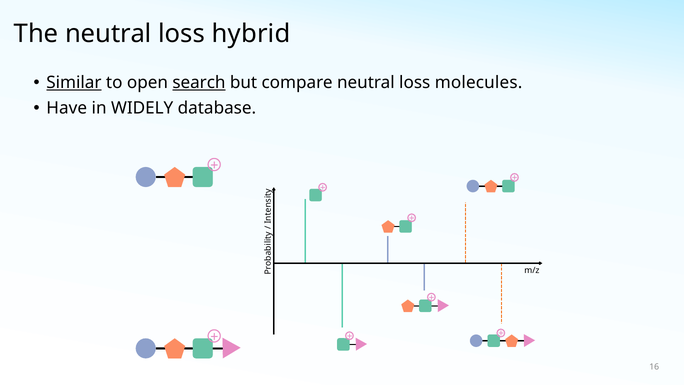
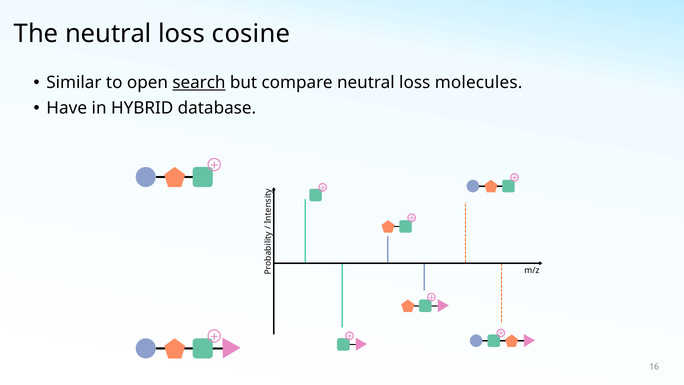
hybrid: hybrid -> cosine
Similar underline: present -> none
WIDELY: WIDELY -> HYBRID
